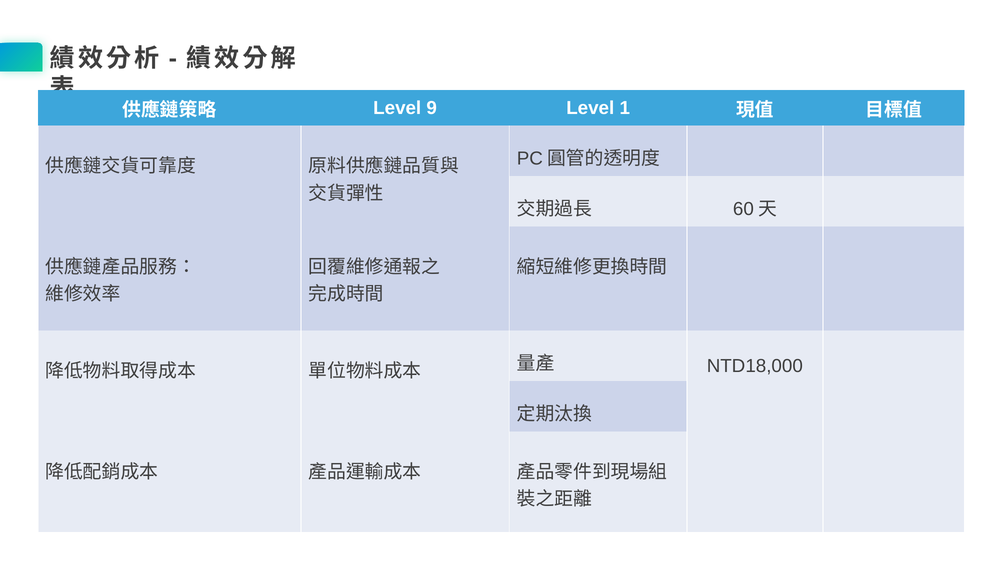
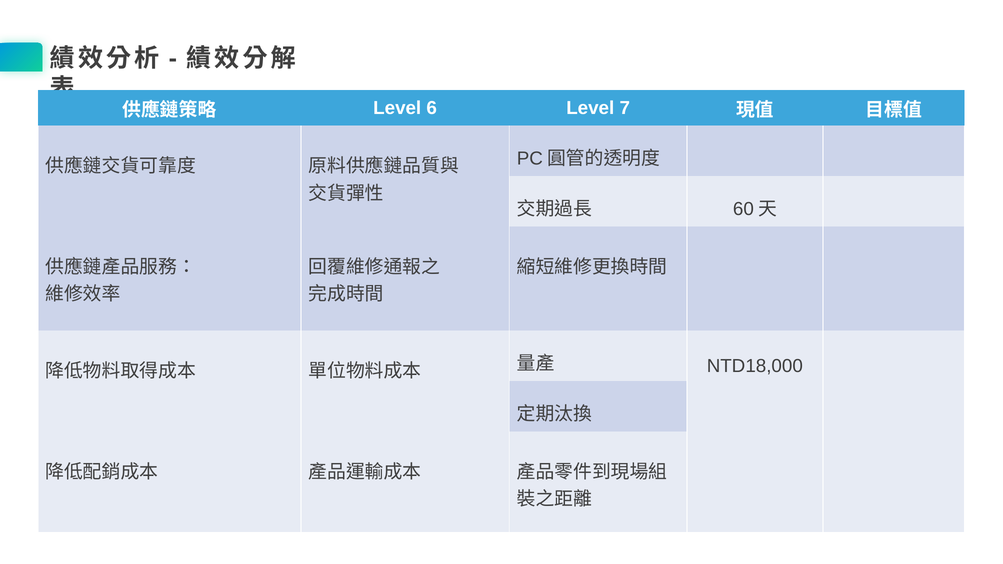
9: 9 -> 6
1: 1 -> 7
